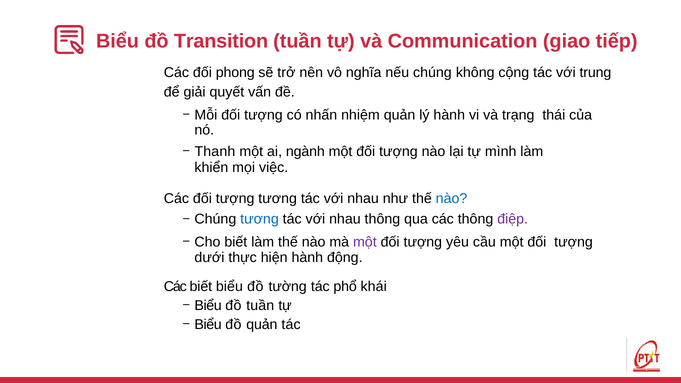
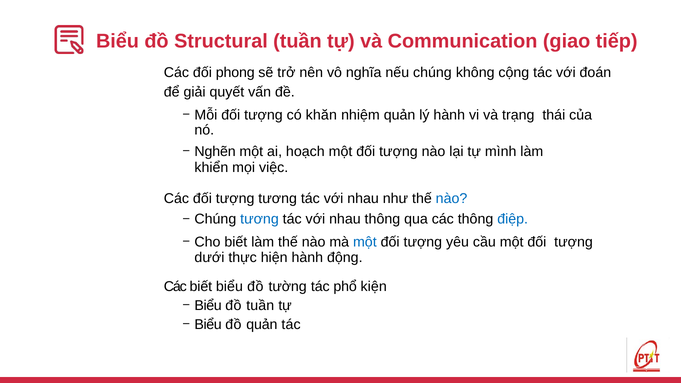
Transition: Transition -> Structural
trung: trung -> đoán
nhấn: nhấn -> khăn
Thanh: Thanh -> Nghẽn
ngành: ngành -> hoạch
điệp colour: purple -> blue
một at (365, 242) colour: purple -> blue
khái: khái -> kiện
